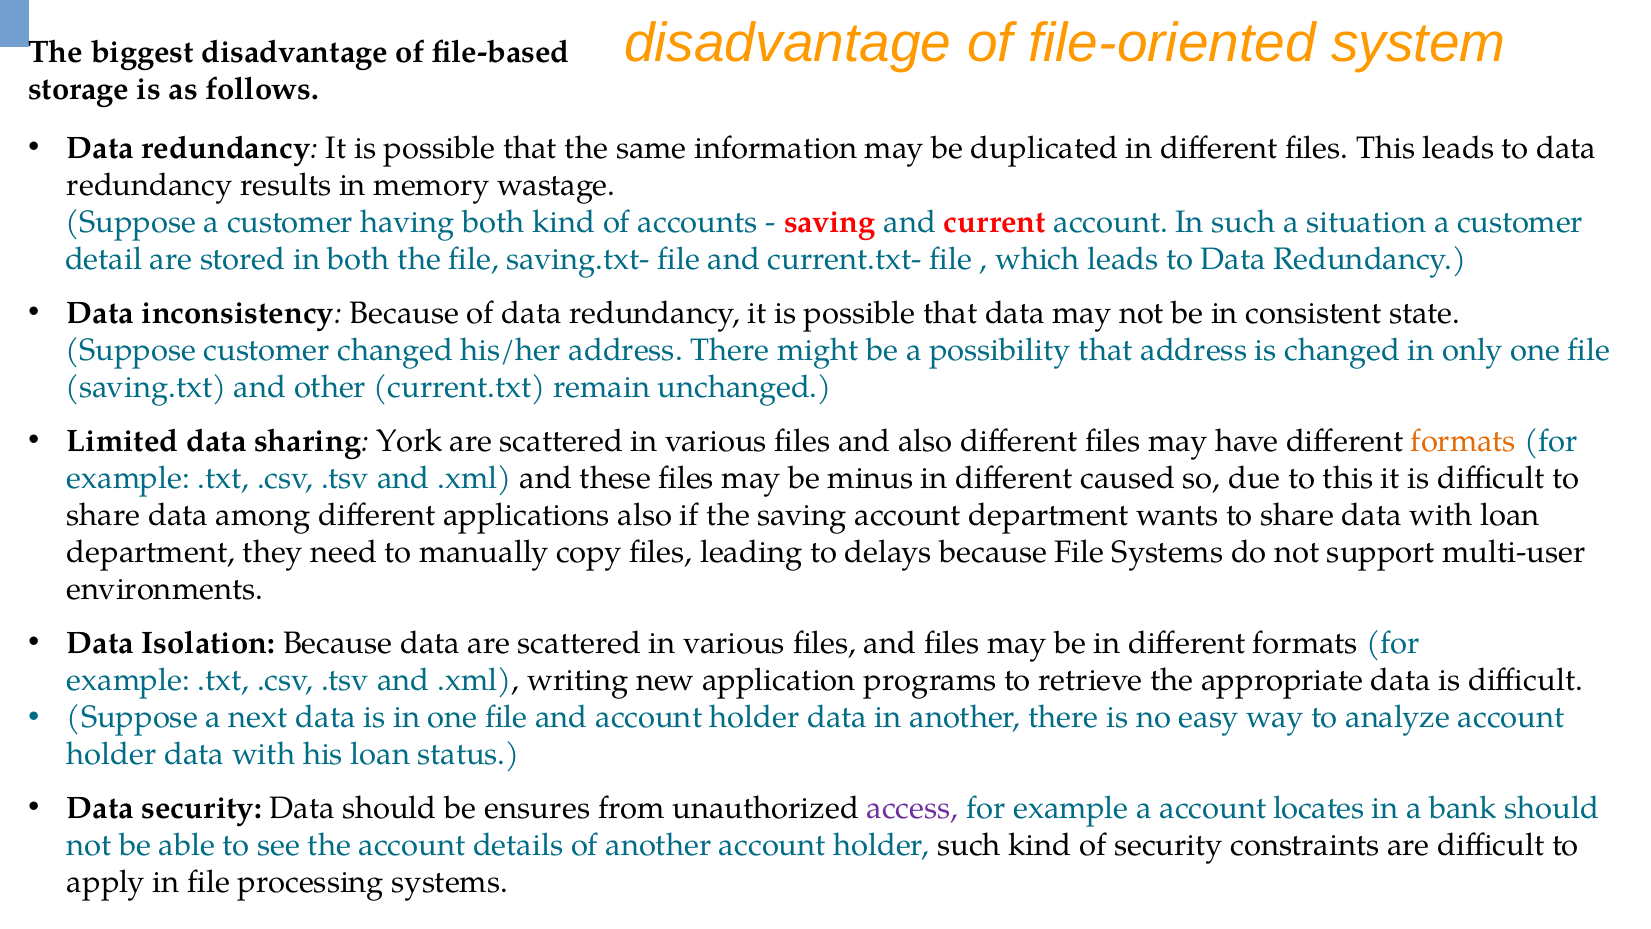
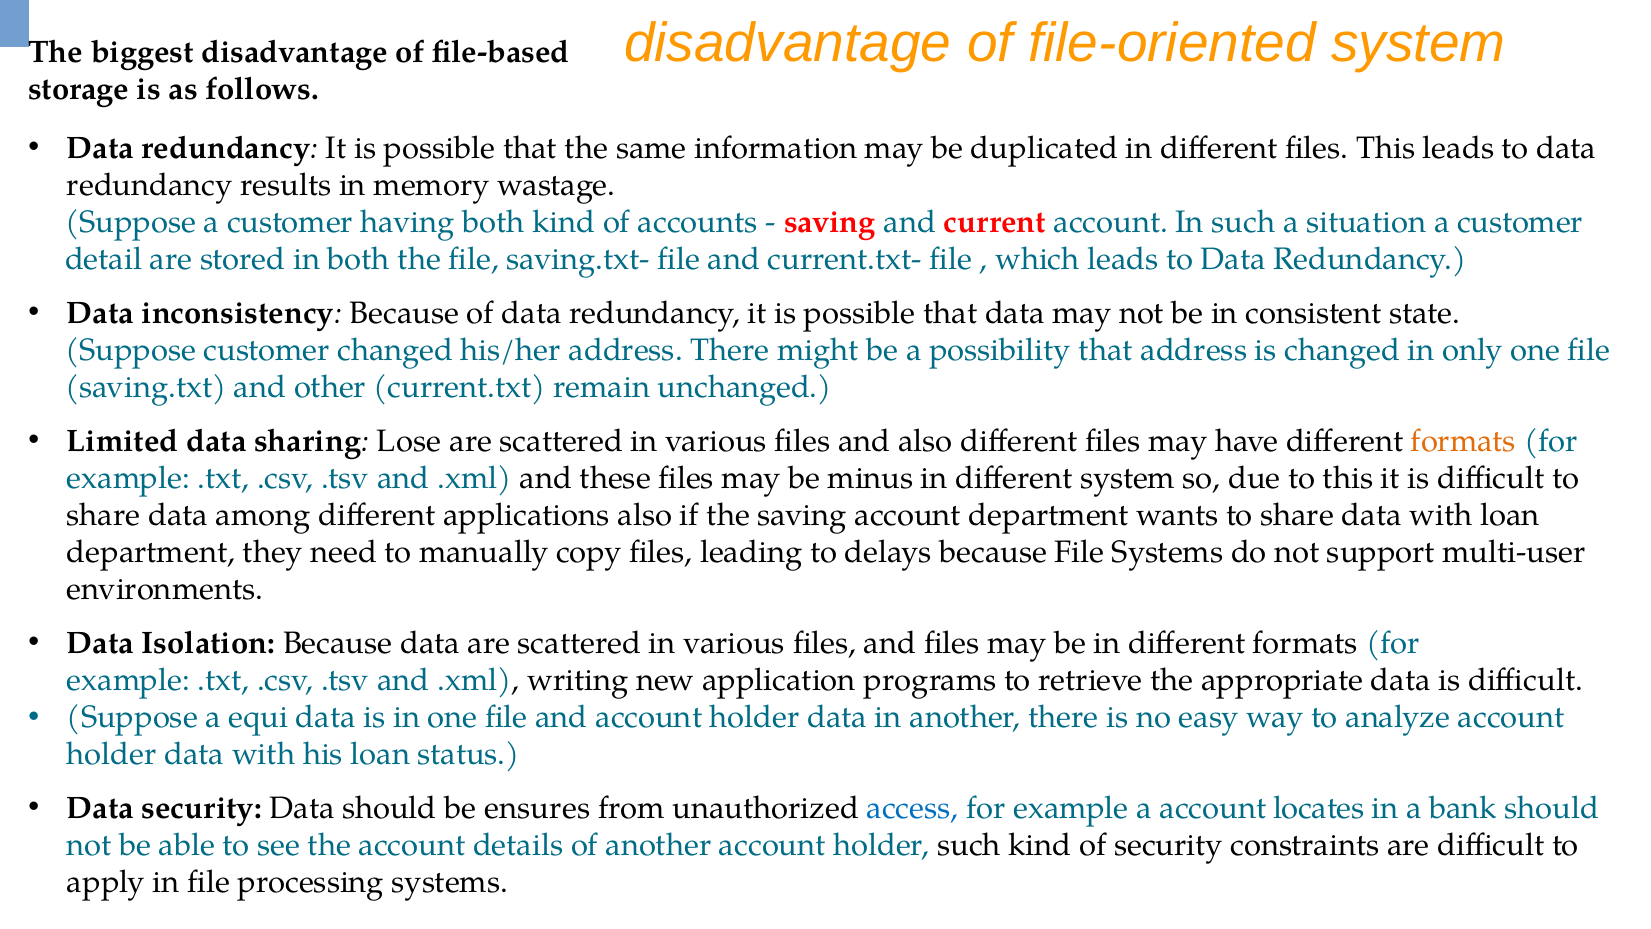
York: York -> Lose
different caused: caused -> system
next: next -> equi
access colour: purple -> blue
